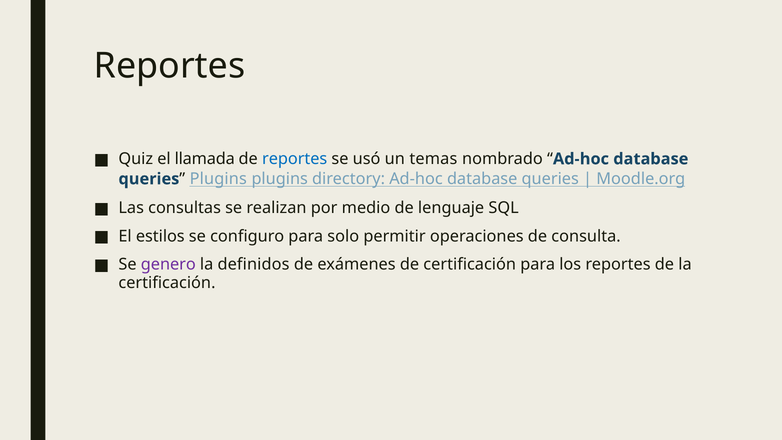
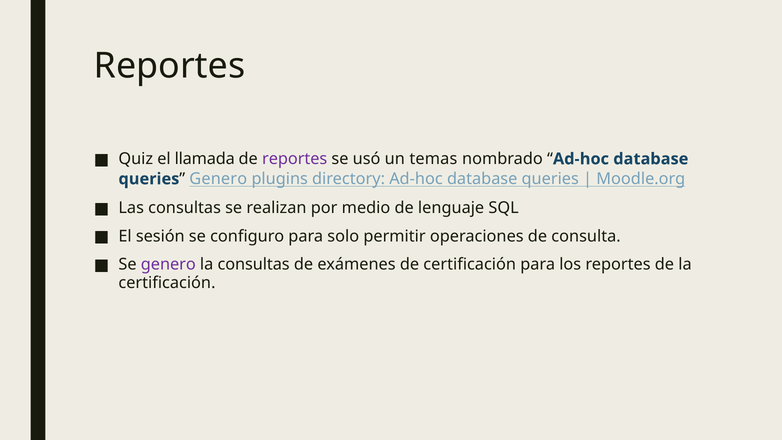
reportes at (295, 159) colour: blue -> purple
Plugins at (218, 179): Plugins -> Genero
estilos: estilos -> sesión
la definidos: definidos -> consultas
